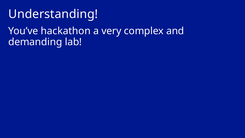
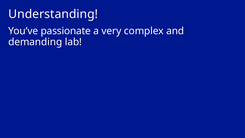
hackathon: hackathon -> passionate
